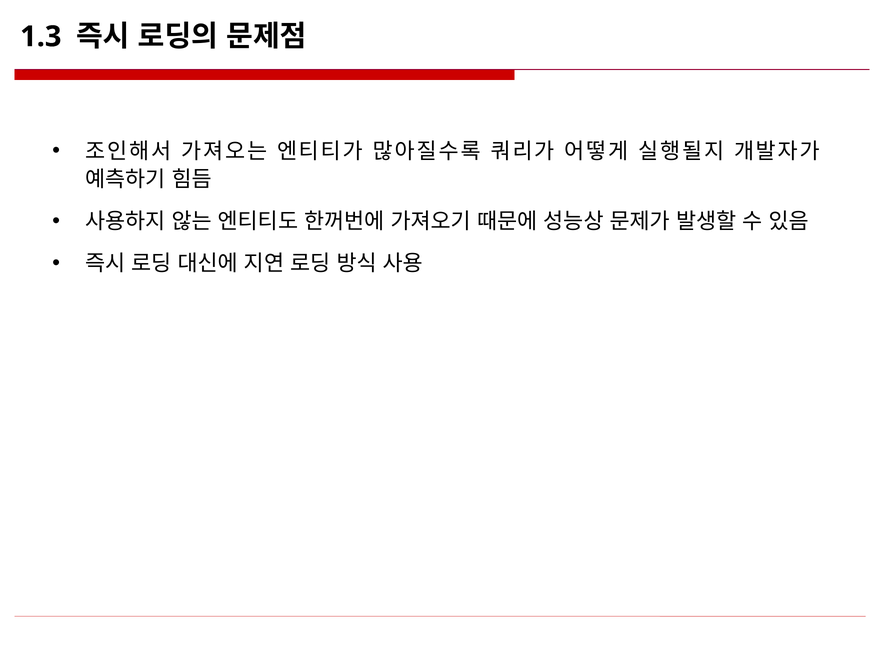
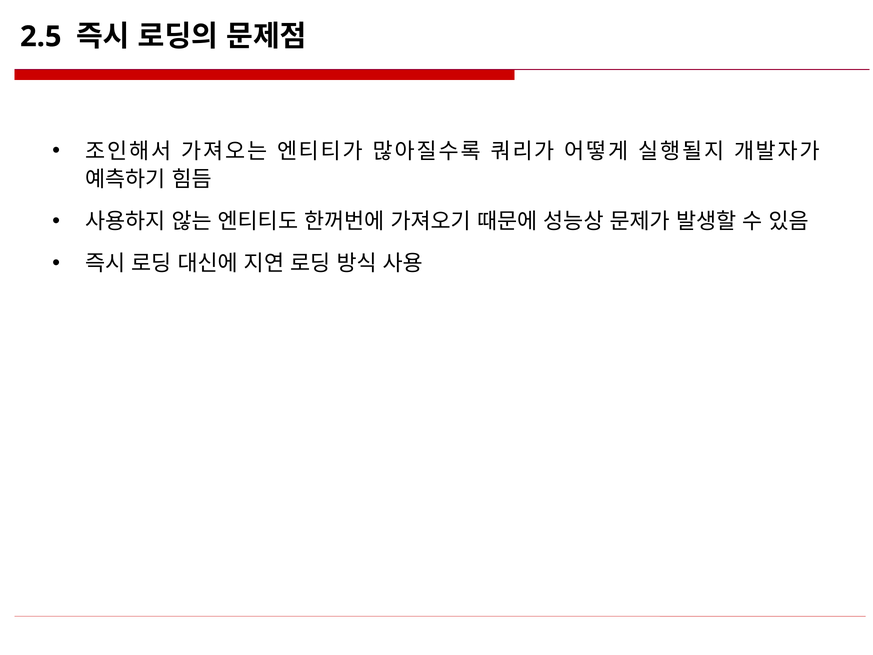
1.3: 1.3 -> 2.5
